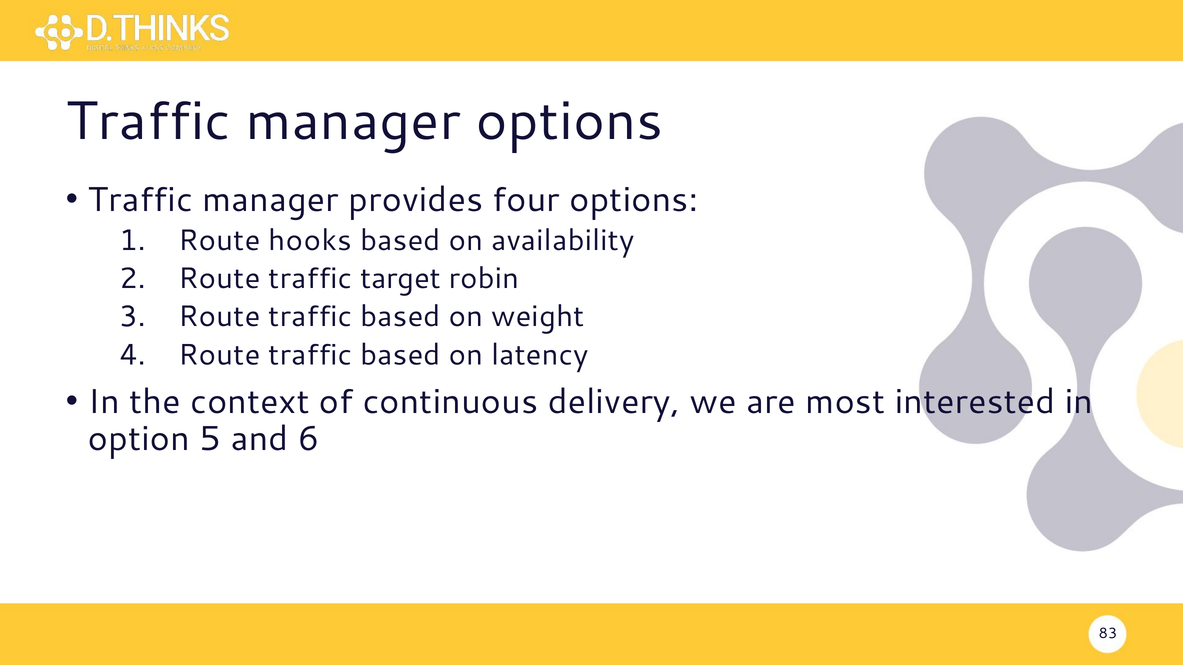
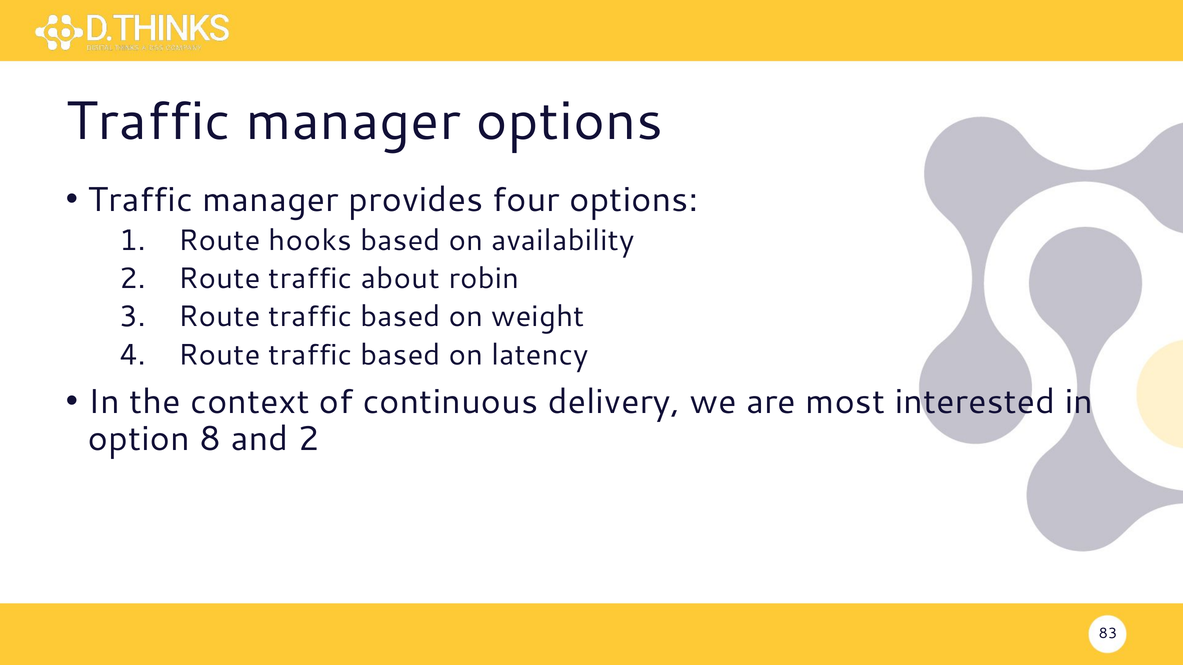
target: target -> about
5: 5 -> 8
and 6: 6 -> 2
